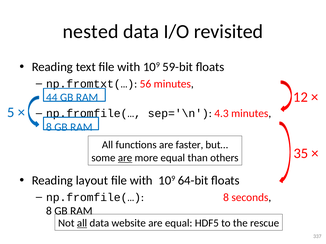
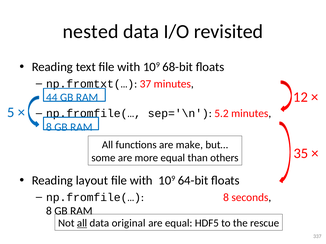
59-bit: 59-bit -> 68-bit
56: 56 -> 37
4.3: 4.3 -> 5.2
faster: faster -> make
are at (125, 158) underline: present -> none
website: website -> original
